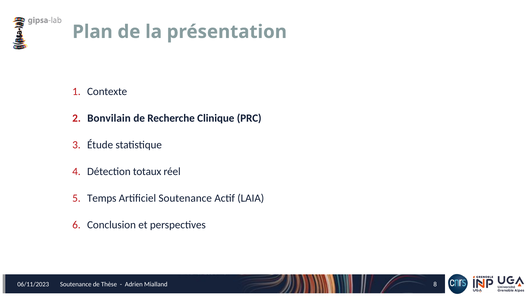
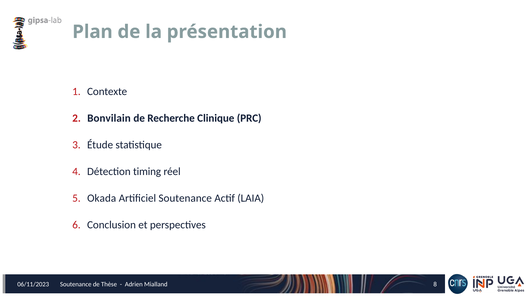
totaux: totaux -> timing
Temps: Temps -> Okada
